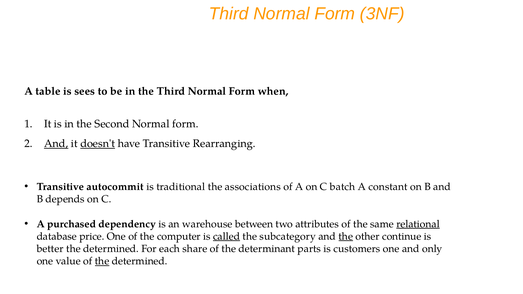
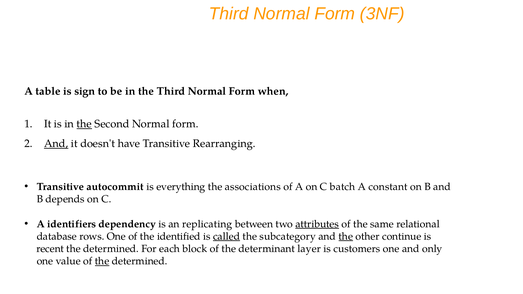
sees: sees -> sign
the at (84, 124) underline: none -> present
doesn't underline: present -> none
traditional: traditional -> everything
purchased: purchased -> identifiers
warehouse: warehouse -> replicating
attributes underline: none -> present
relational underline: present -> none
price: price -> rows
computer: computer -> identified
better: better -> recent
share: share -> block
parts: parts -> layer
